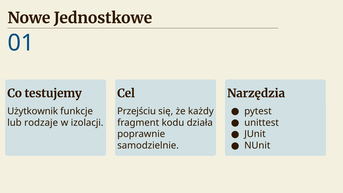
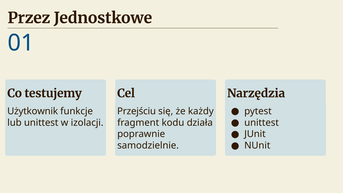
Nowe: Nowe -> Przez
lub rodzaje: rodzaje -> unittest
